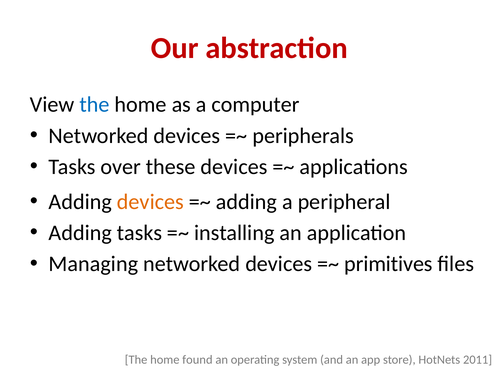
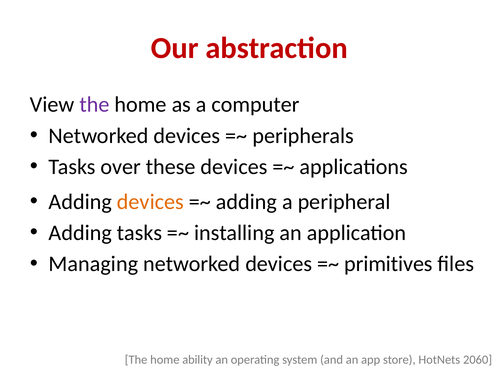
the at (94, 105) colour: blue -> purple
found: found -> ability
2011: 2011 -> 2060
